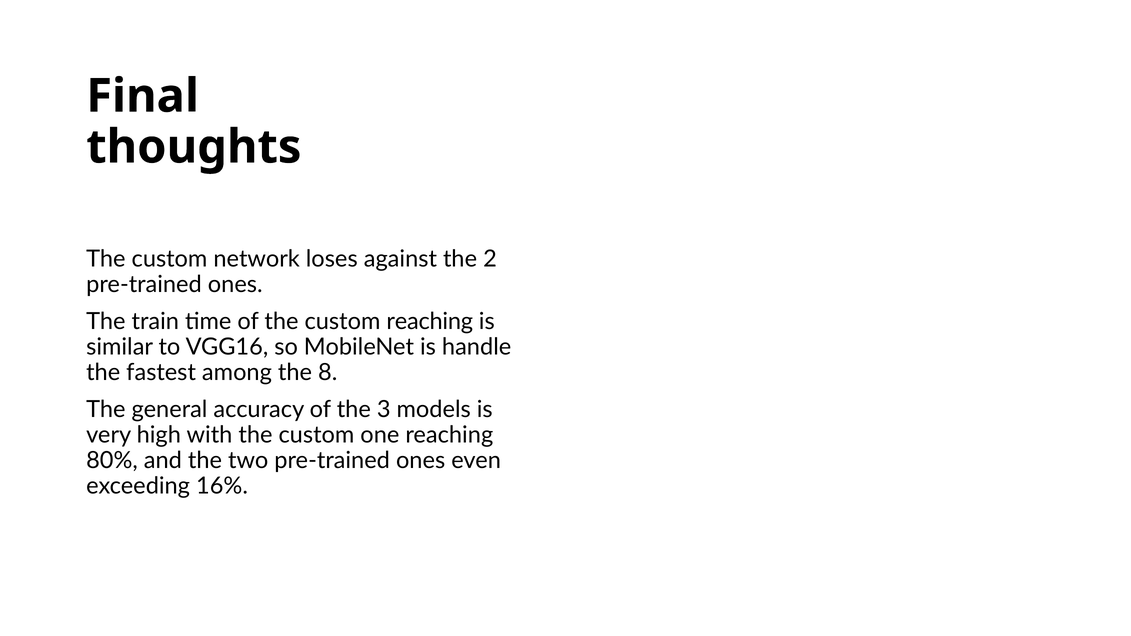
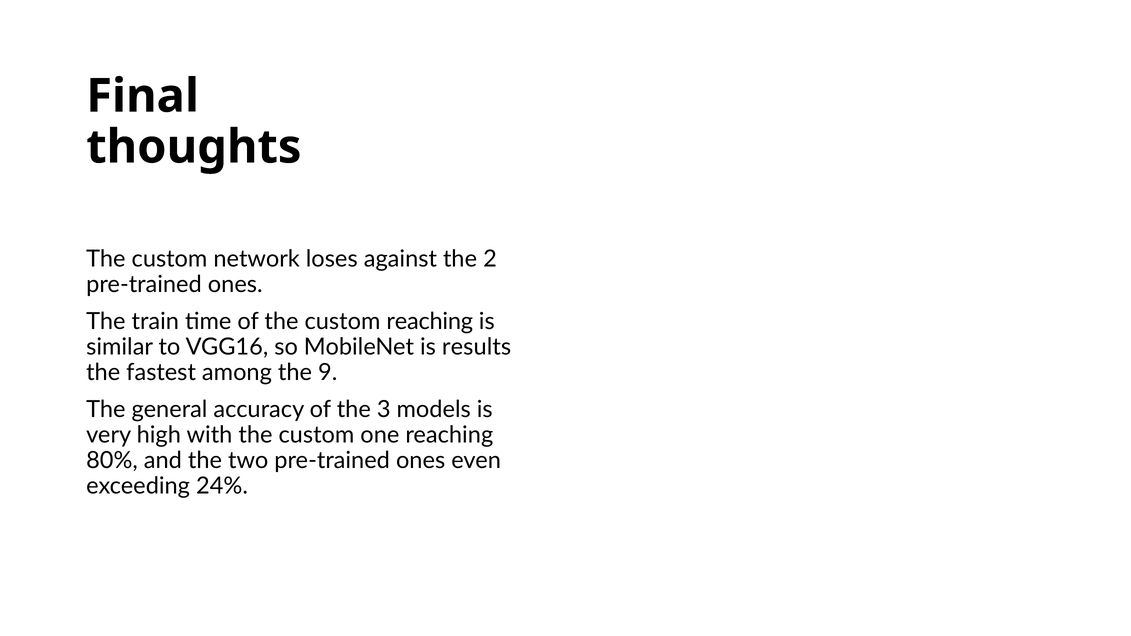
handle: handle -> results
8: 8 -> 9
16%: 16% -> 24%
